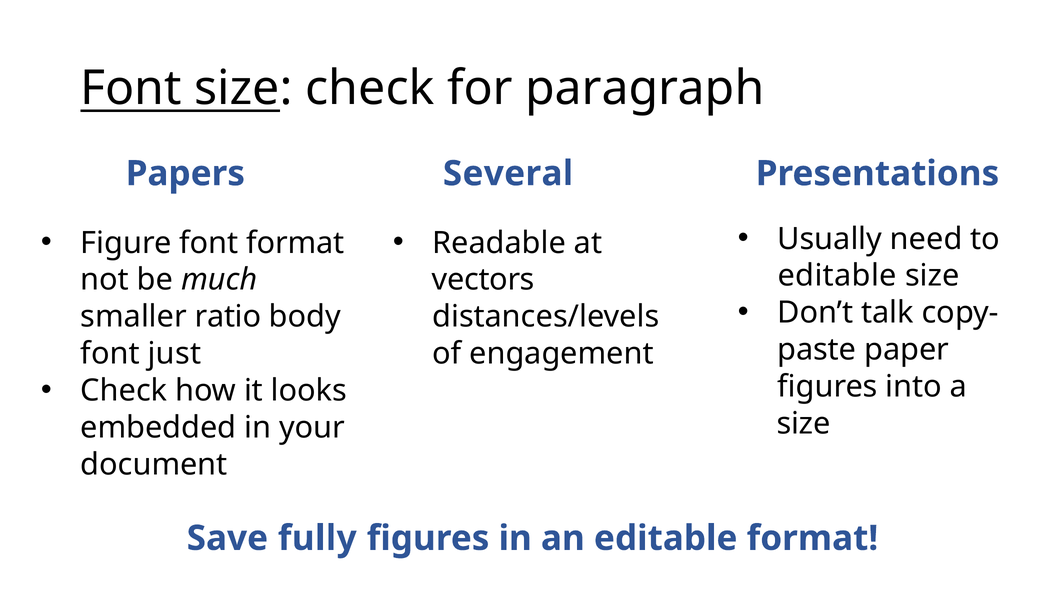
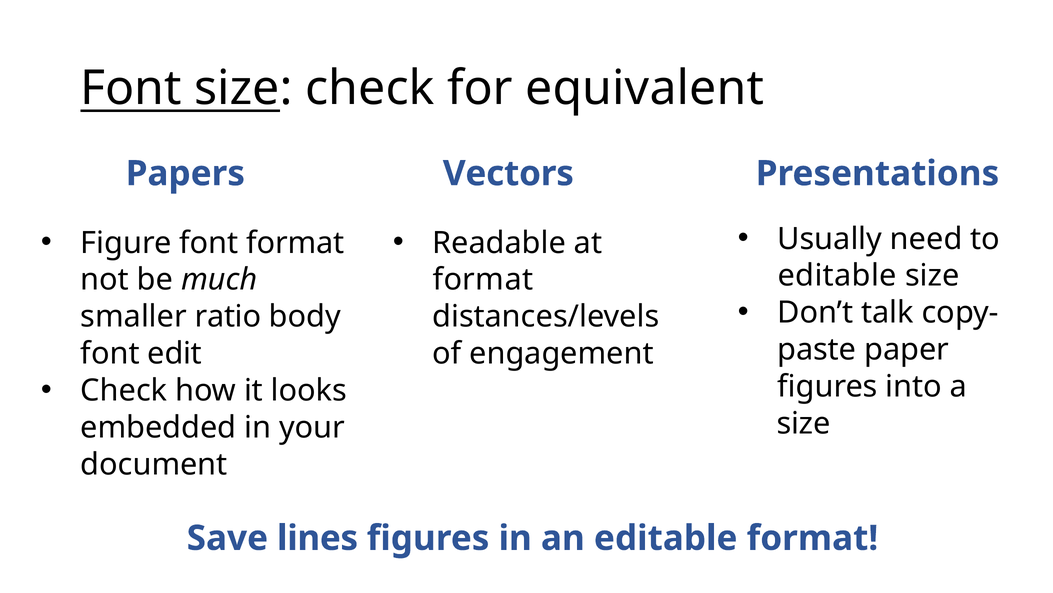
paragraph: paragraph -> equivalent
Several: Several -> Vectors
vectors at (483, 279): vectors -> format
just: just -> edit
fully: fully -> lines
